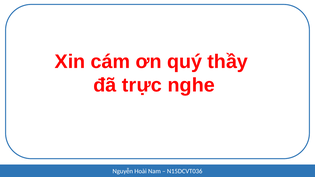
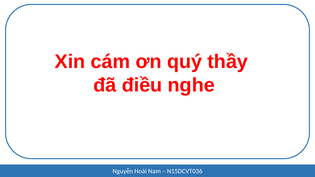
trực: trực -> điều
